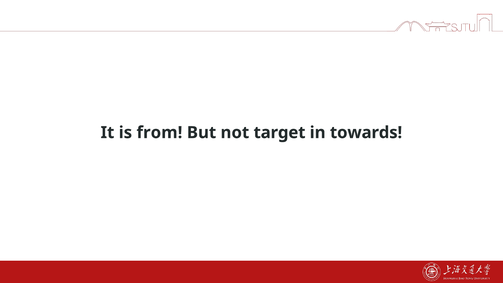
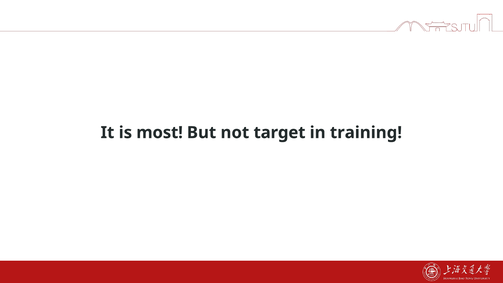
from: from -> most
towards: towards -> training
